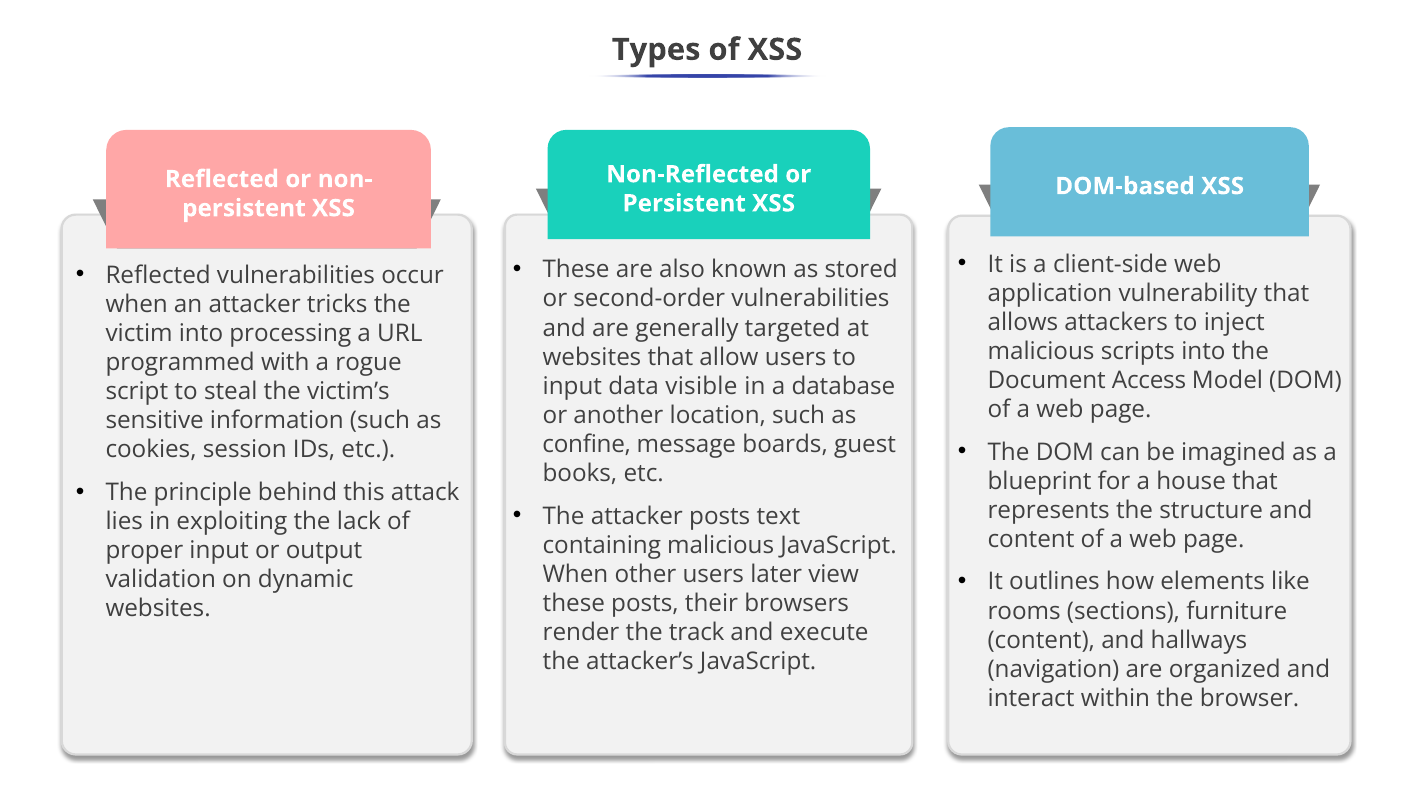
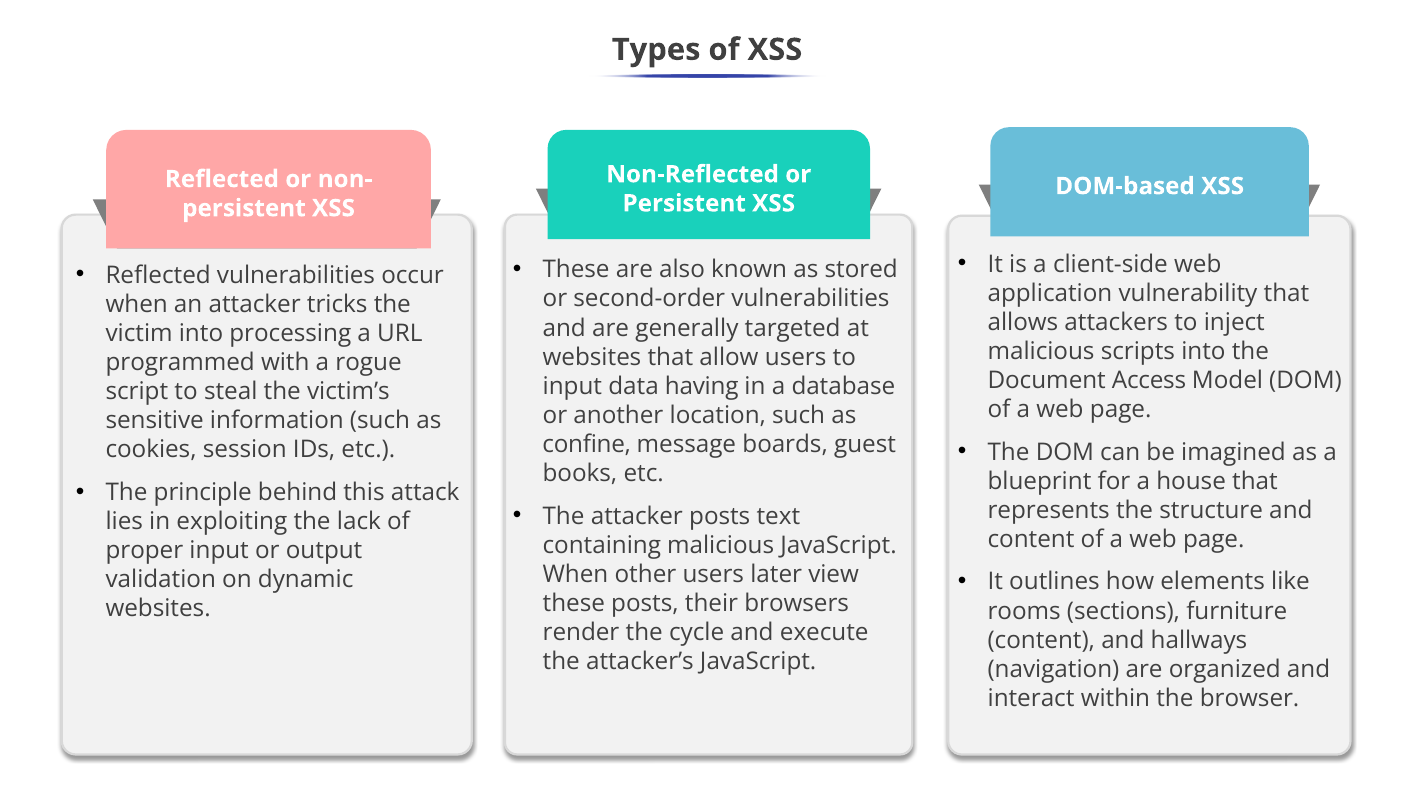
visible: visible -> having
track: track -> cycle
